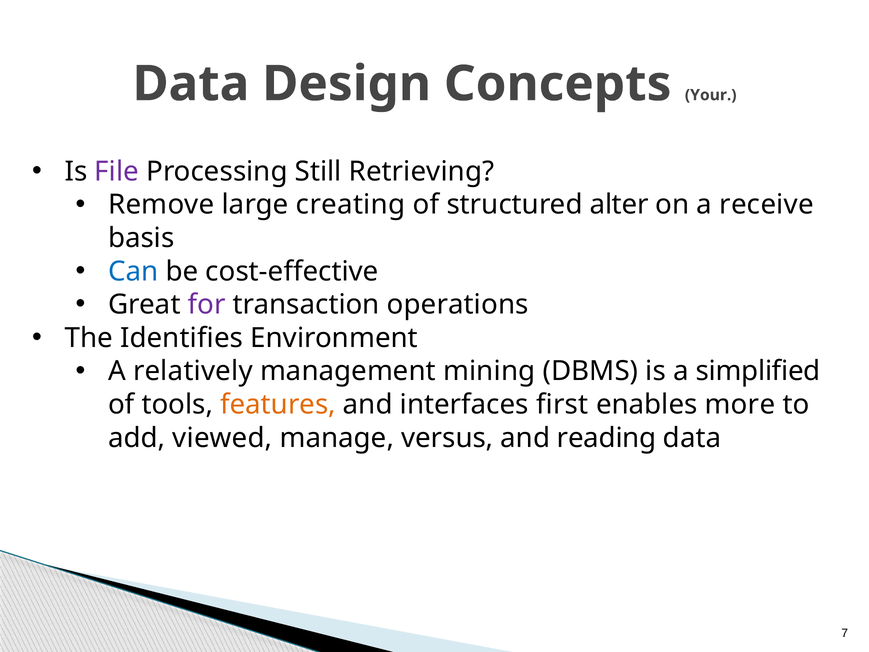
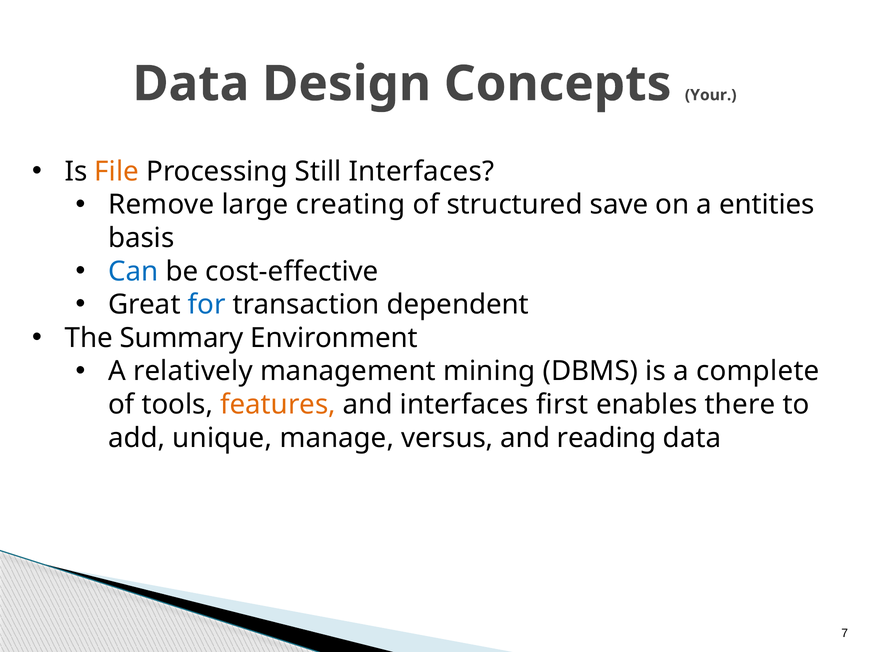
File colour: purple -> orange
Still Retrieving: Retrieving -> Interfaces
alter: alter -> save
receive: receive -> entities
for colour: purple -> blue
operations: operations -> dependent
Identifies: Identifies -> Summary
simplified: simplified -> complete
more: more -> there
viewed: viewed -> unique
